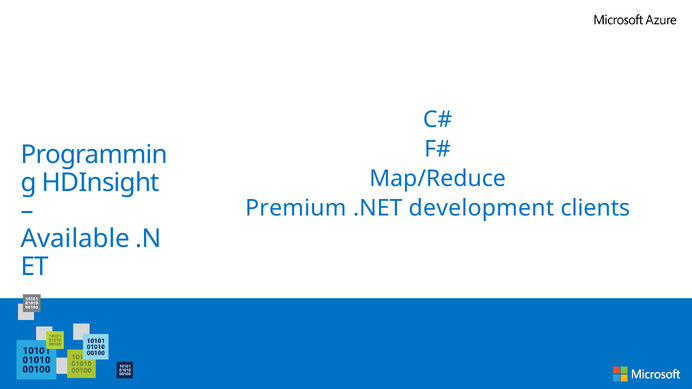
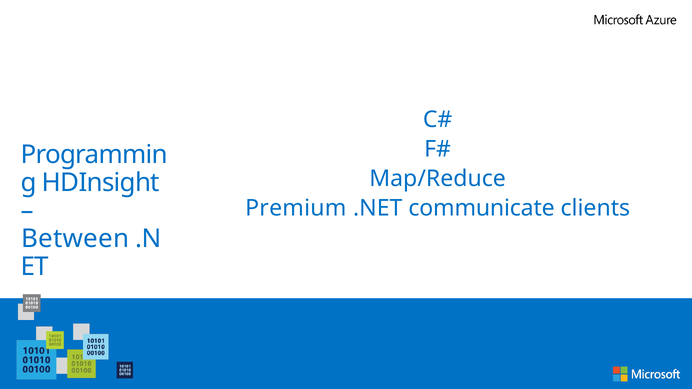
development: development -> communicate
Available: Available -> Between
